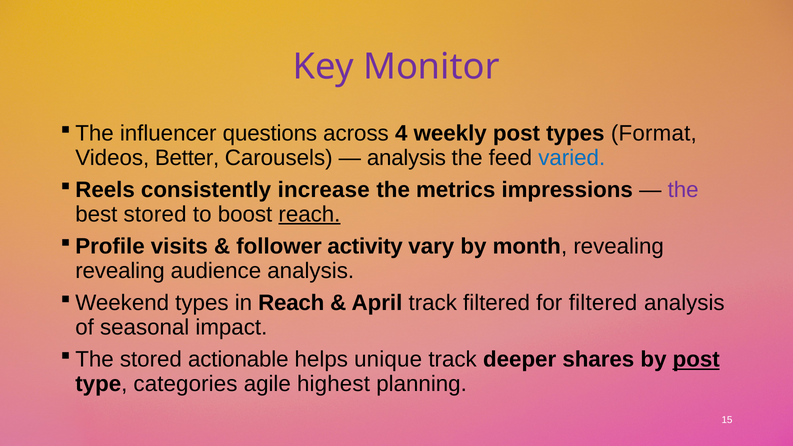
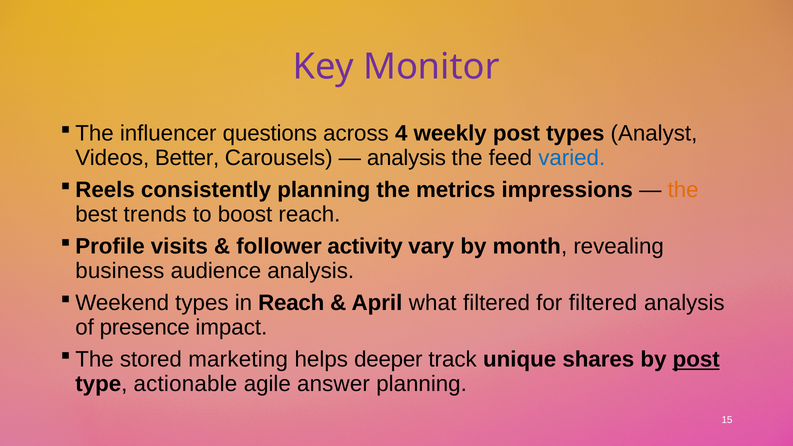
Format: Format -> Analyst
consistently increase: increase -> planning
the at (683, 190) colour: purple -> orange
best stored: stored -> trends
reach at (309, 214) underline: present -> none
revealing at (120, 271): revealing -> business
April track: track -> what
seasonal: seasonal -> presence
actionable: actionable -> marketing
unique: unique -> deeper
deeper: deeper -> unique
categories: categories -> actionable
highest: highest -> answer
